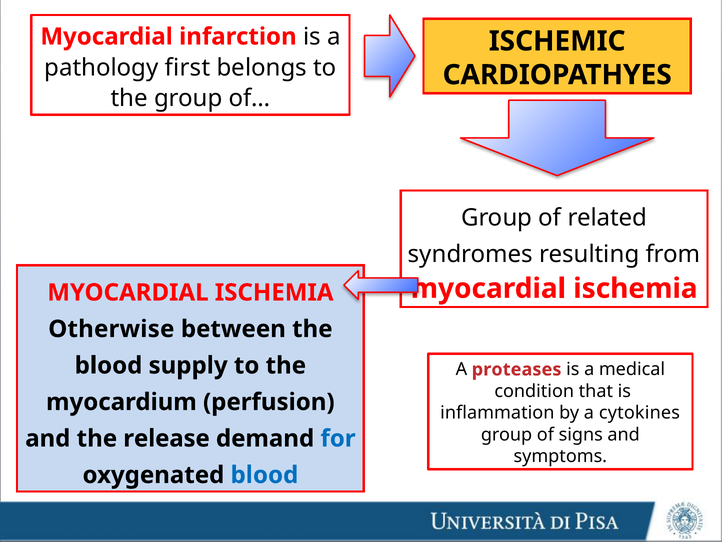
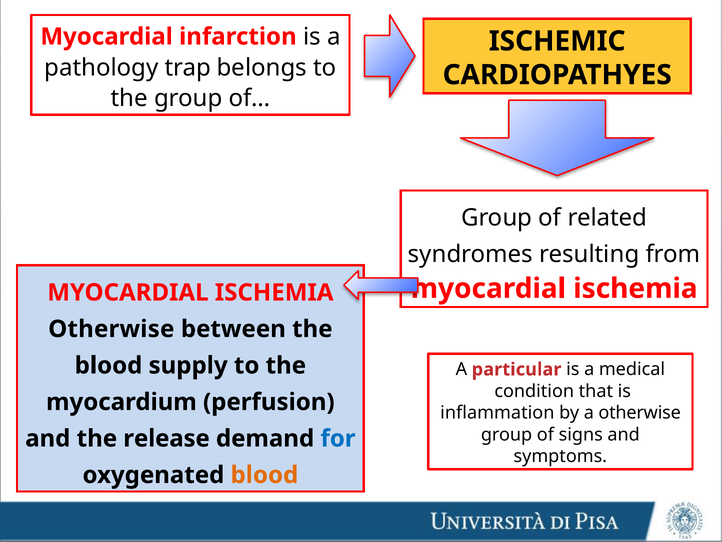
first: first -> trap
proteases: proteases -> particular
a cytokines: cytokines -> otherwise
blood at (264, 475) colour: blue -> orange
